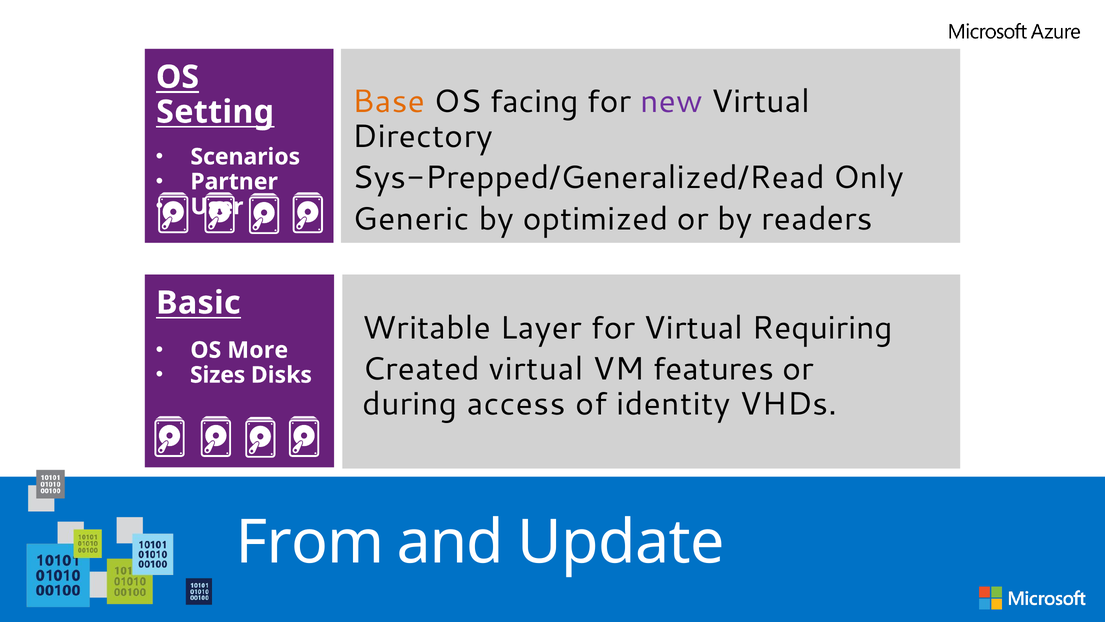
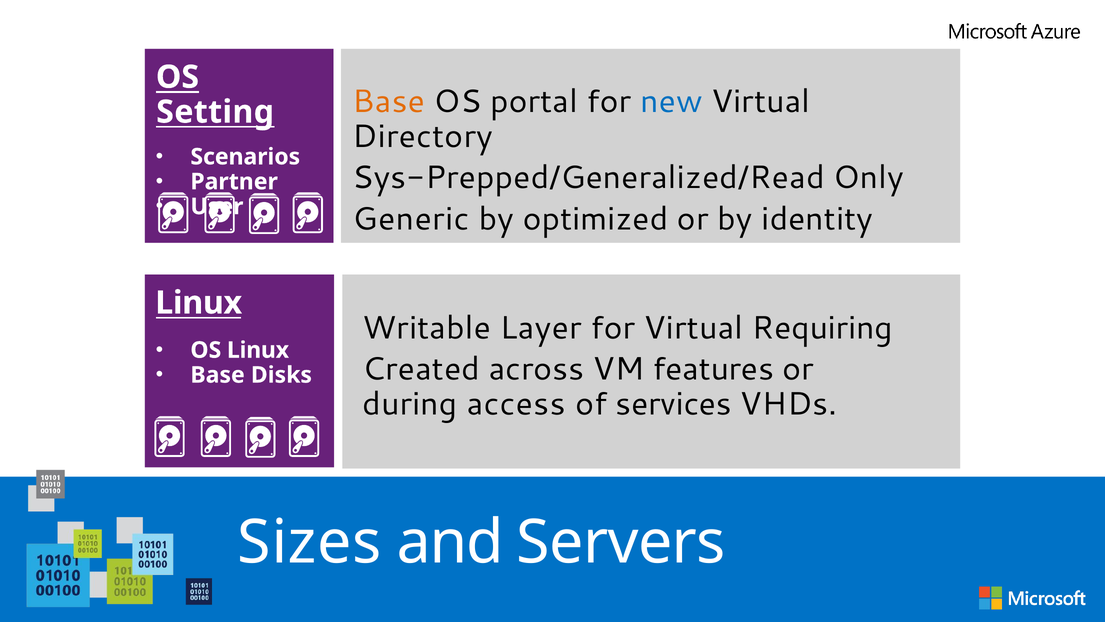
facing: facing -> portal
new colour: purple -> blue
readers: readers -> identity
Basic at (198, 303): Basic -> Linux
OS More: More -> Linux
Created virtual: virtual -> across
Sizes at (218, 375): Sizes -> Base
identity: identity -> services
From: From -> Sizes
Update: Update -> Servers
